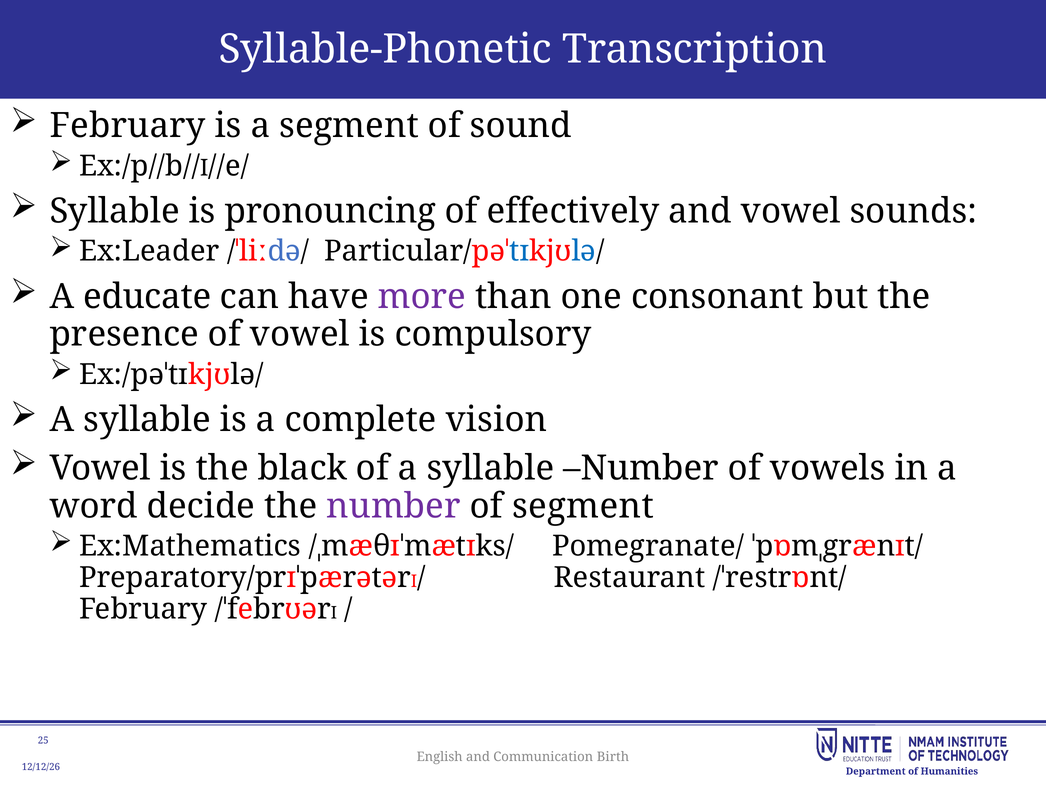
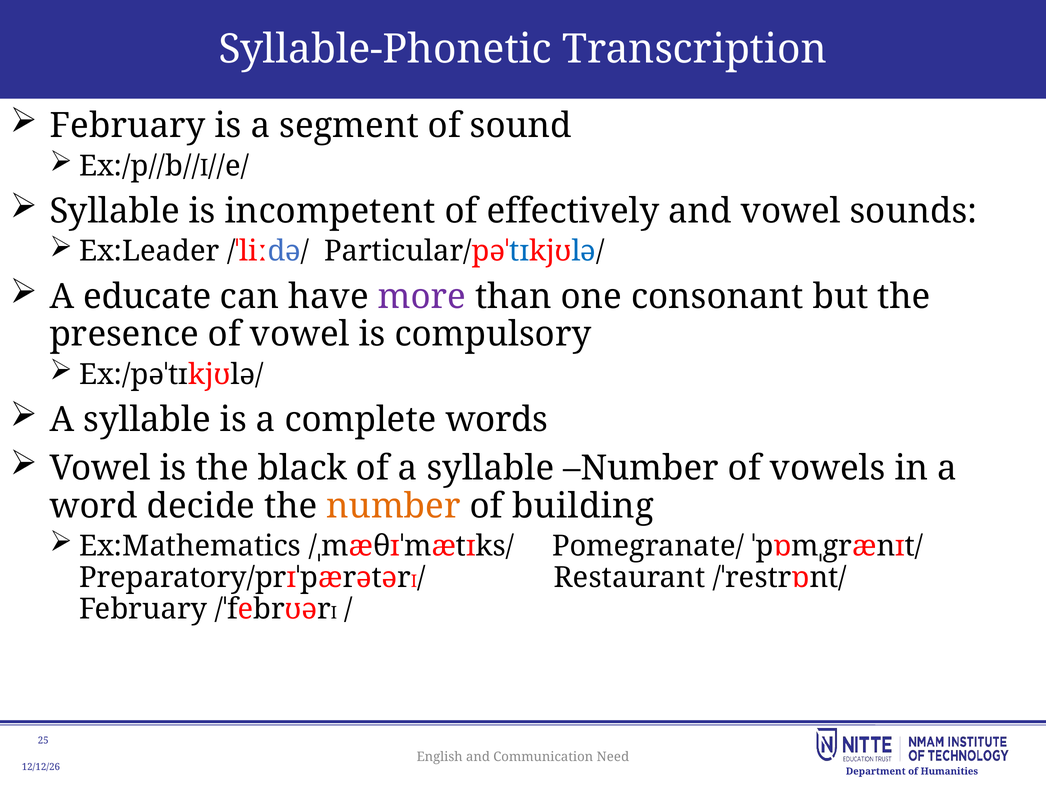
pronouncing: pronouncing -> incompetent
vision: vision -> words
number at (393, 506) colour: purple -> orange
of segment: segment -> building
Birth: Birth -> Need
